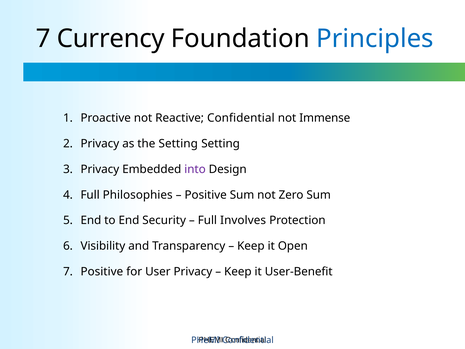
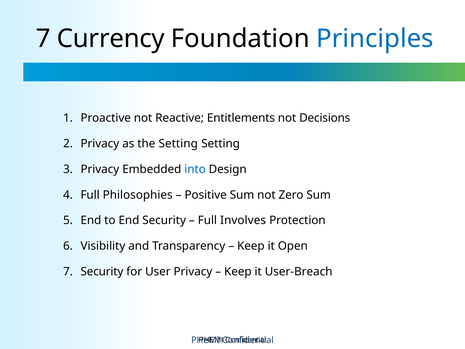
Reactive Confidential: Confidential -> Entitlements
Immense: Immense -> Decisions
into colour: purple -> blue
7 Positive: Positive -> Security
User-Benefit: User-Benefit -> User-Breach
